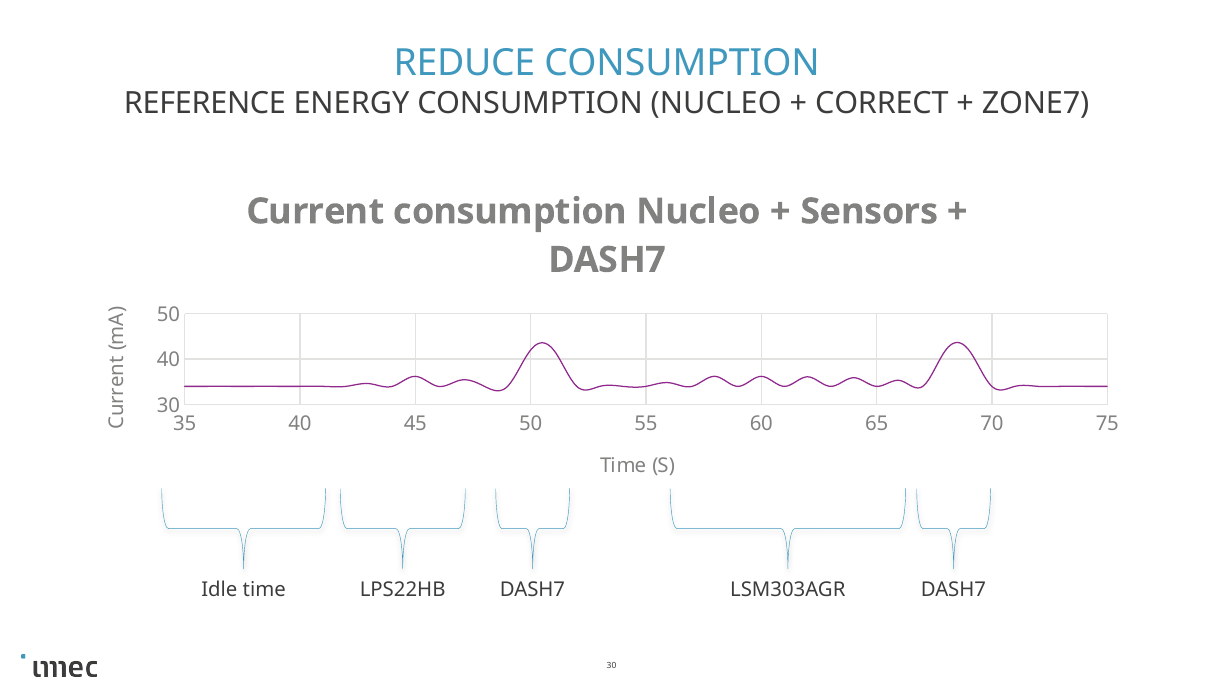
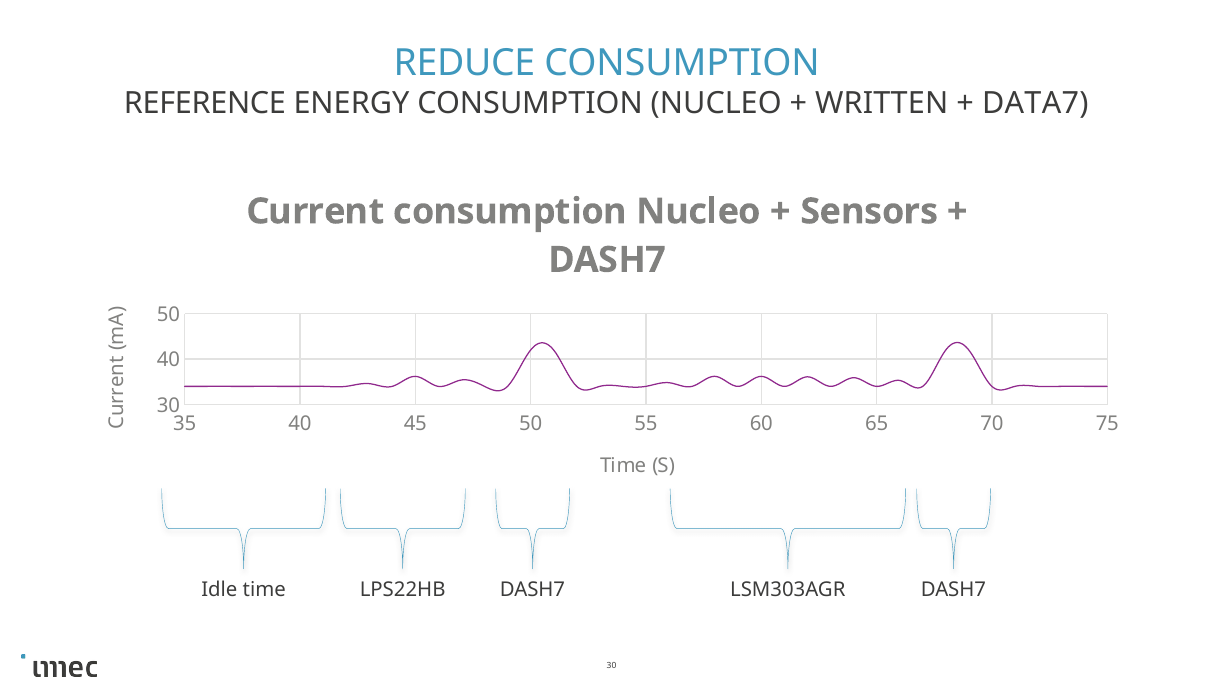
CORRECT: CORRECT -> WRITTEN
ZONE7: ZONE7 -> DATA7
